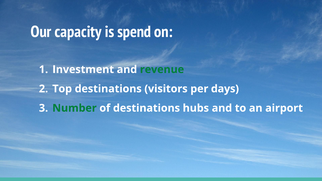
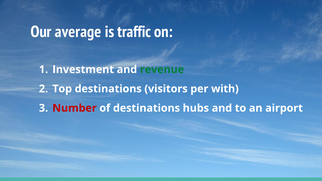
capacity: capacity -> average
spend: spend -> traffic
days: days -> with
Number colour: green -> red
